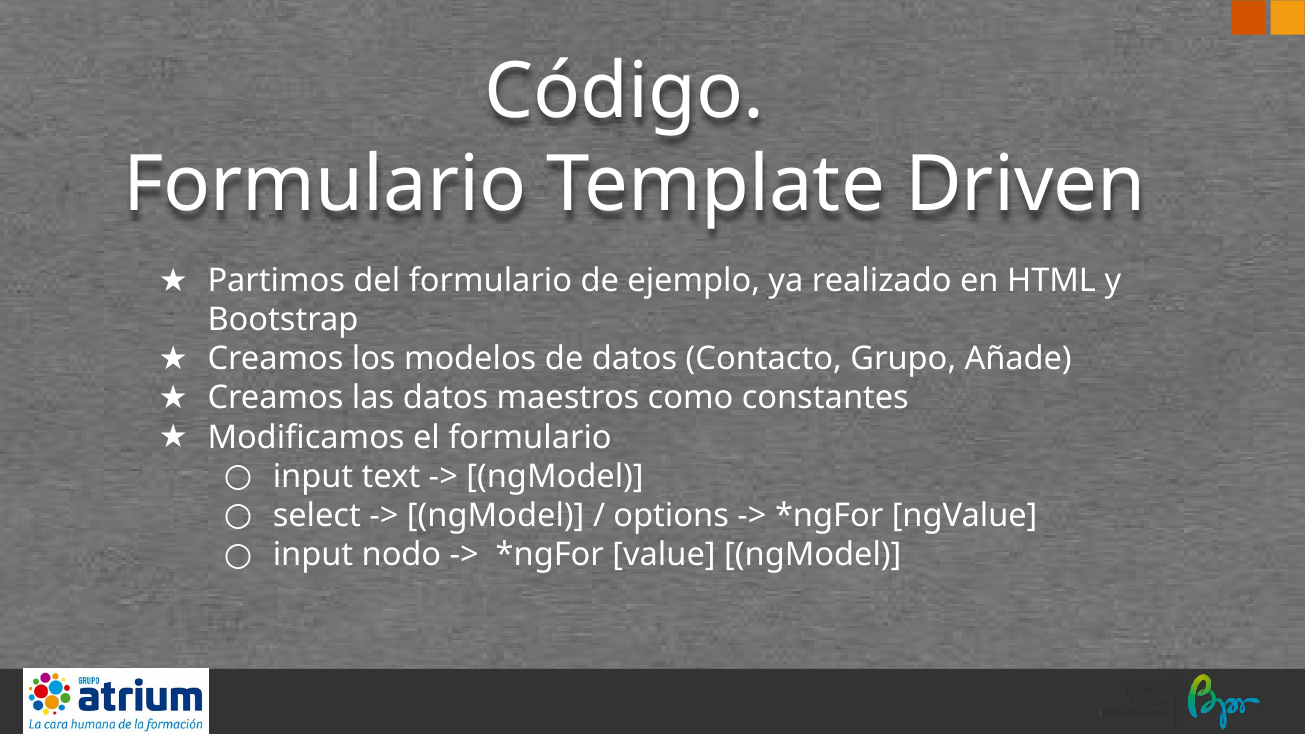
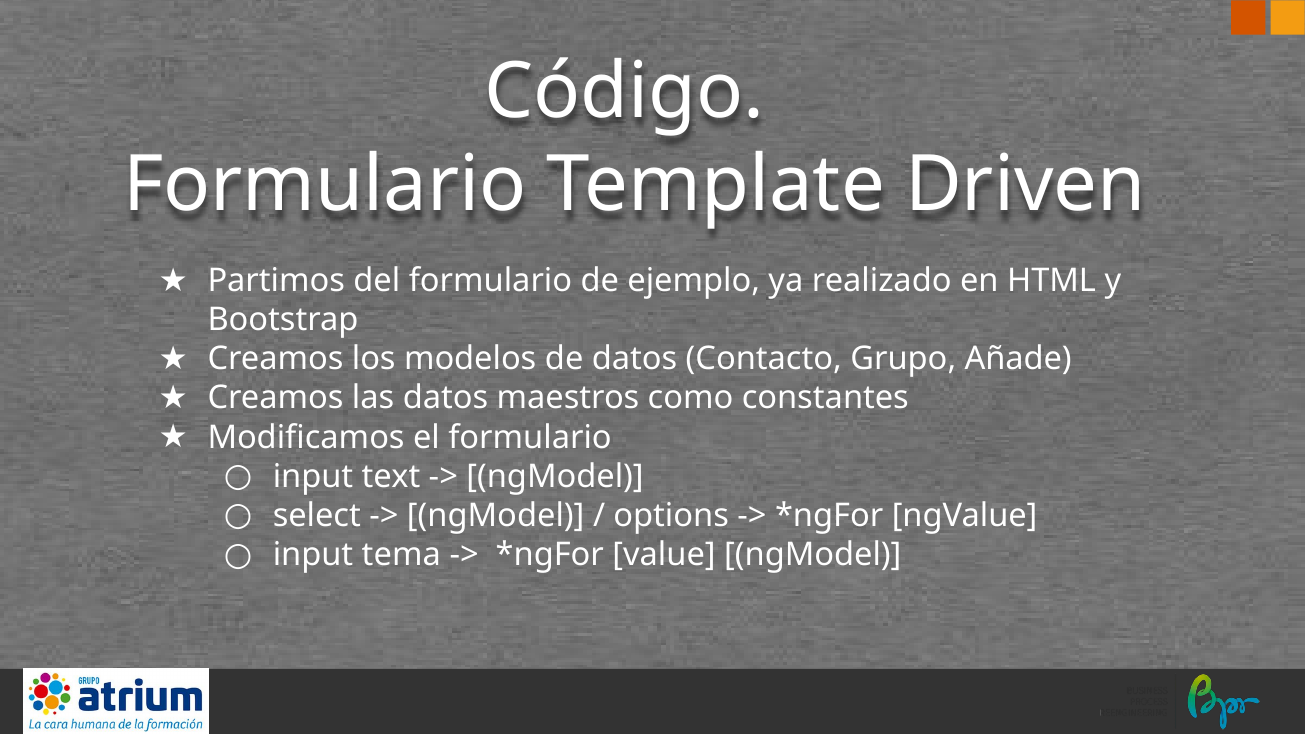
nodo: nodo -> tema
